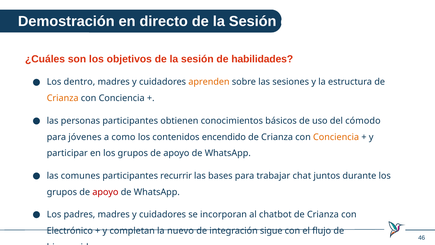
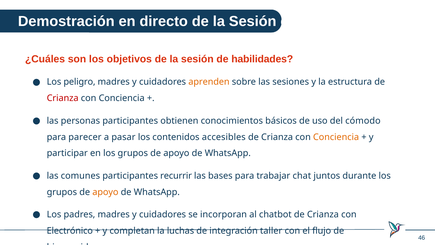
dentro: dentro -> peligro
Crianza at (63, 98) colour: orange -> red
jóvenes: jóvenes -> parecer
como: como -> pasar
encendido: encendido -> accesibles
apoyo at (105, 192) colour: red -> orange
nuevo: nuevo -> luchas
sigue: sigue -> taller
